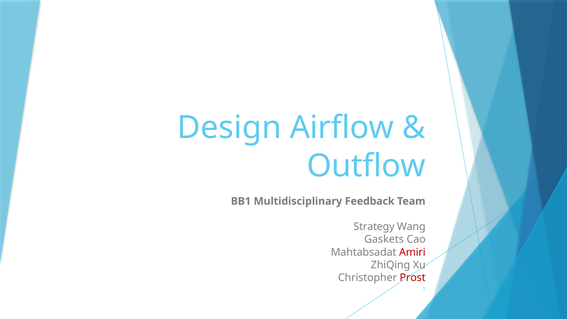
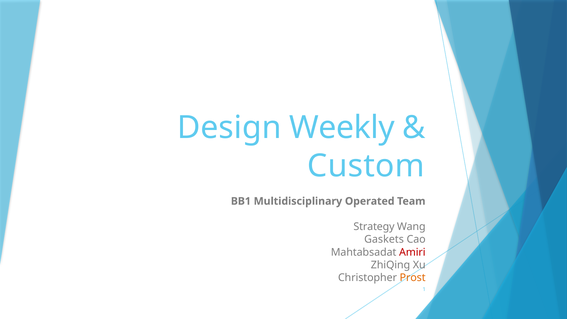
Airflow: Airflow -> Weekly
Outflow: Outflow -> Custom
Feedback: Feedback -> Operated
Prost colour: red -> orange
